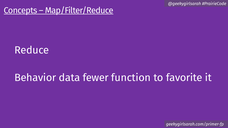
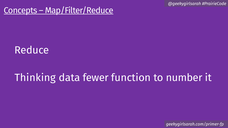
Behavior: Behavior -> Thinking
favorite: favorite -> number
